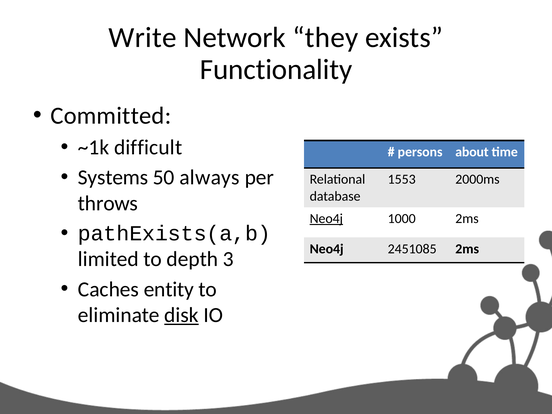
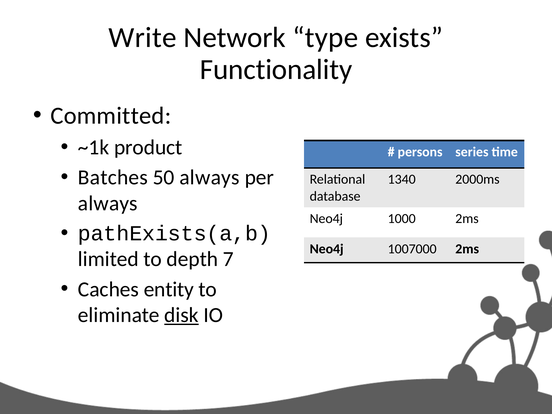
they: they -> type
difficult: difficult -> product
about: about -> series
Systems: Systems -> Batches
1553: 1553 -> 1340
throws at (108, 203): throws -> always
Neo4j at (326, 219) underline: present -> none
2451085: 2451085 -> 1007000
3: 3 -> 7
